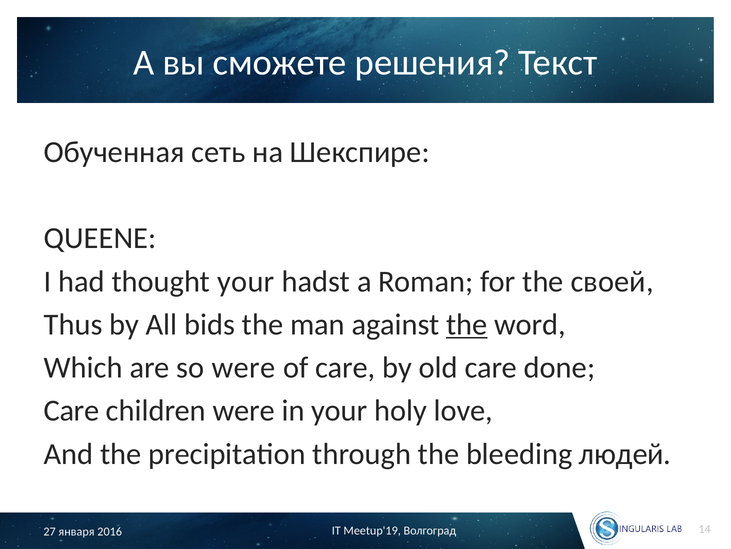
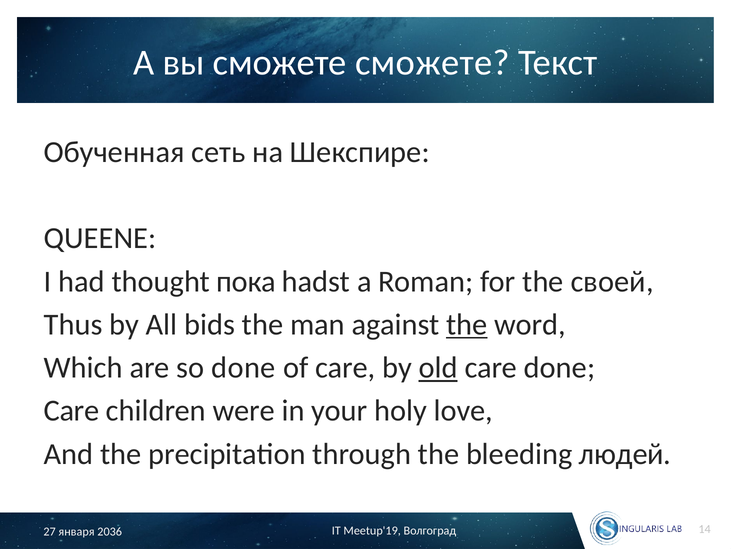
сможете решения: решения -> сможете
thought your: your -> пока
so were: were -> done
old underline: none -> present
2016: 2016 -> 2036
